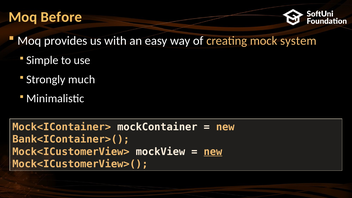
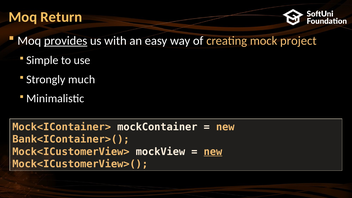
Before: Before -> Return
provides underline: none -> present
system: system -> project
